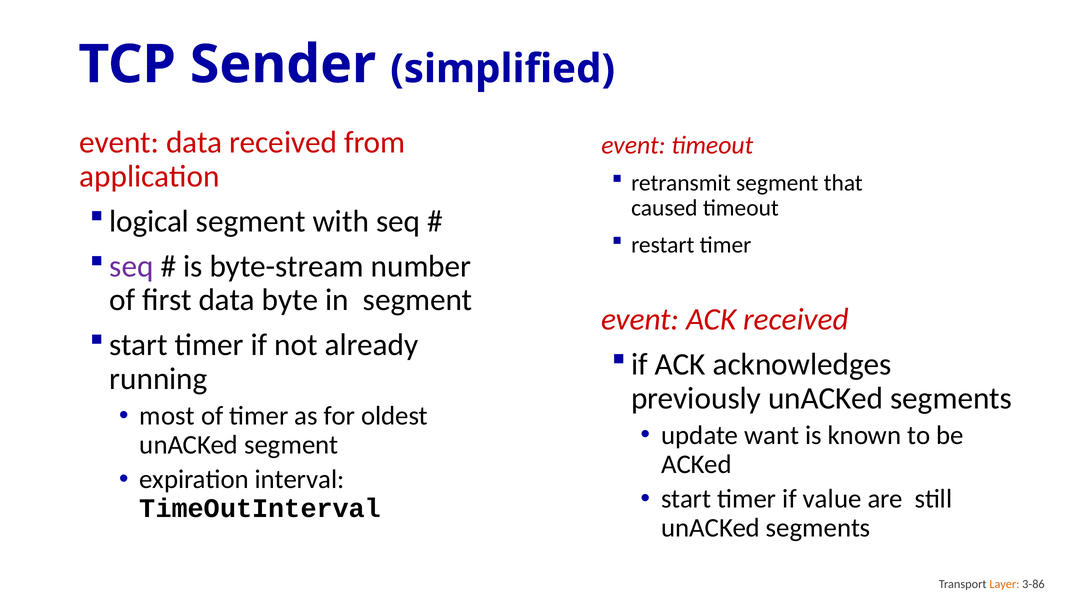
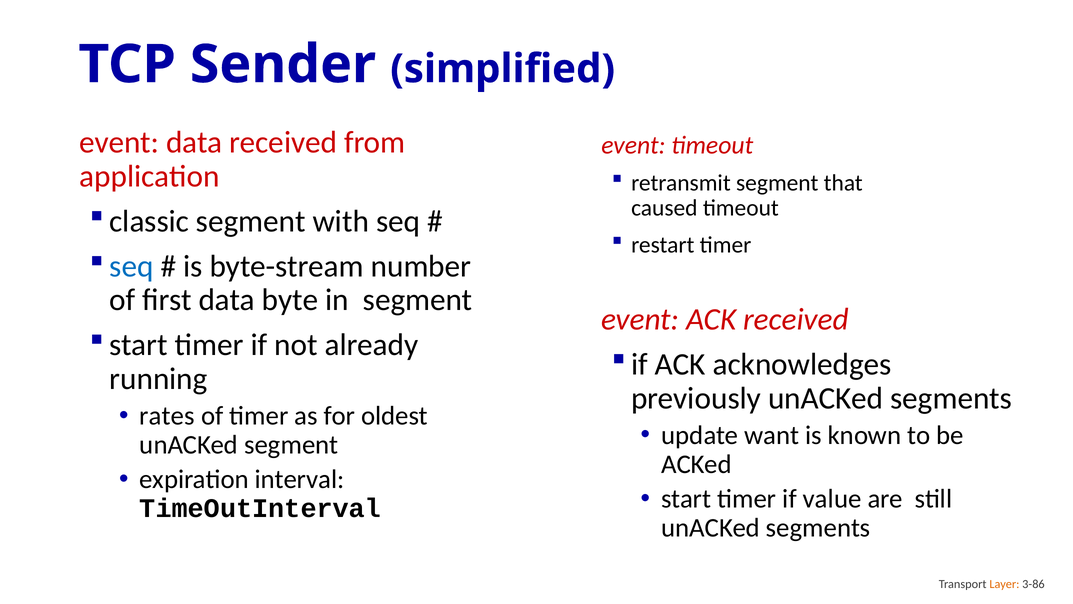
logical: logical -> classic
seq at (131, 266) colour: purple -> blue
most: most -> rates
